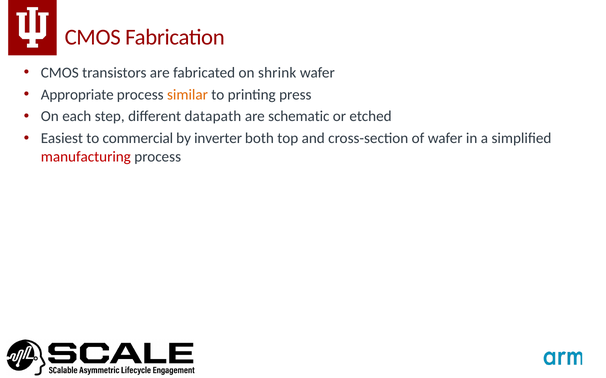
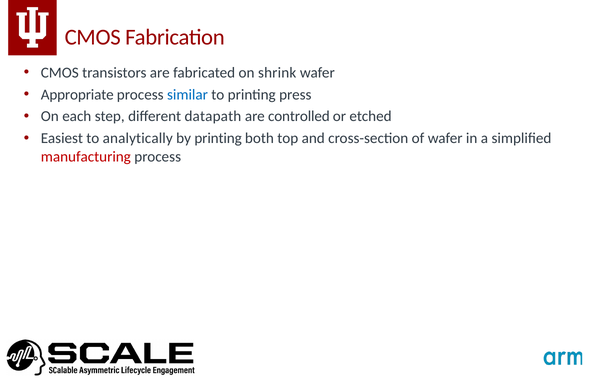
similar colour: orange -> blue
schematic: schematic -> controlled
commercial: commercial -> analytically
by inverter: inverter -> printing
